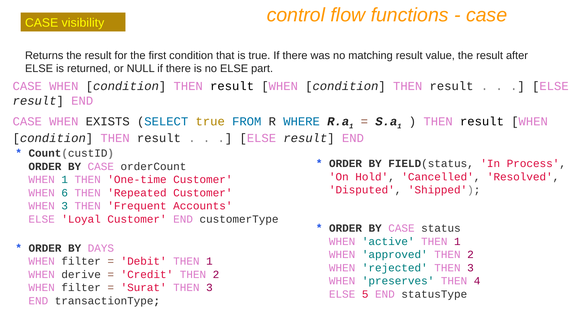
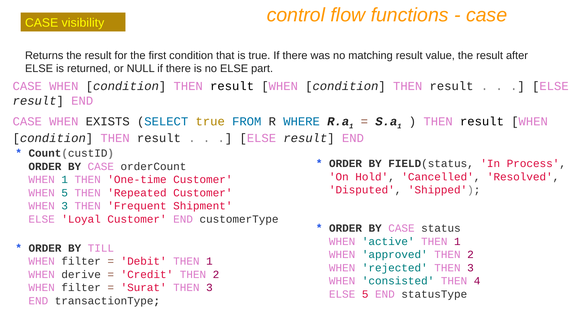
WHEN 6: 6 -> 5
Accounts: Accounts -> Shipment
DAYS: DAYS -> TILL
preserves: preserves -> consisted
